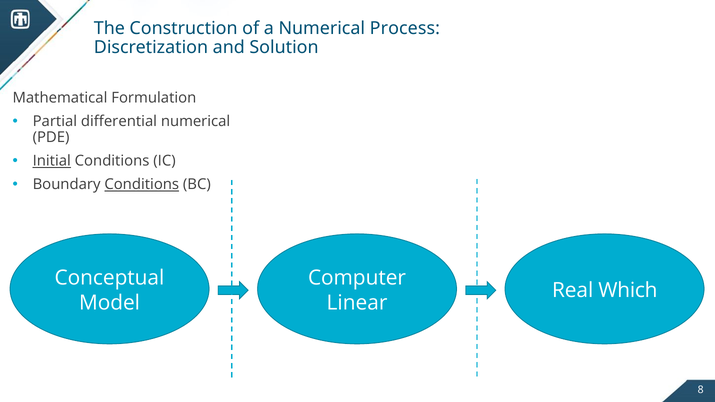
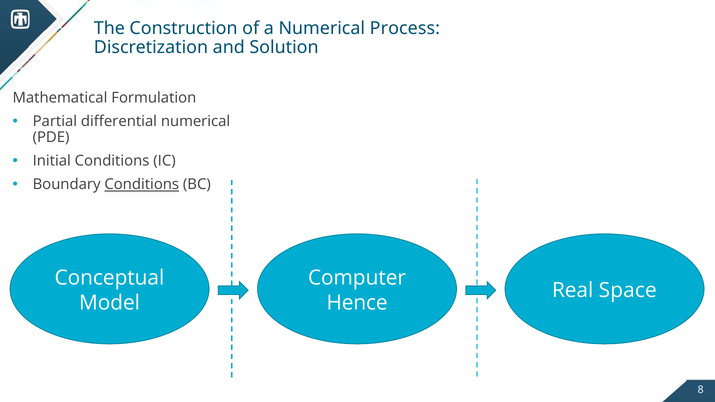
Initial underline: present -> none
Which: Which -> Space
Linear: Linear -> Hence
